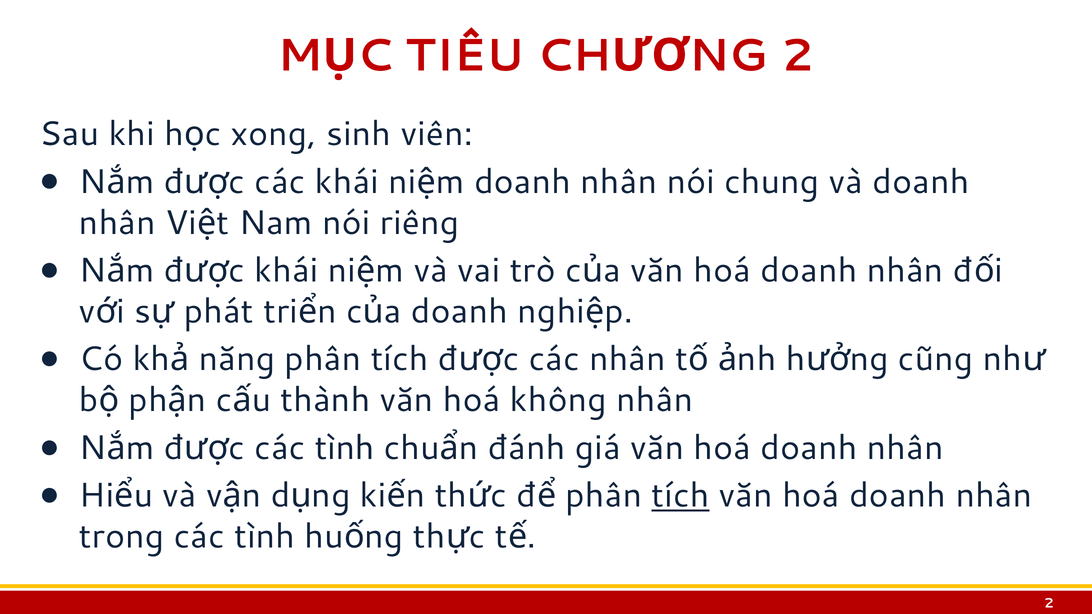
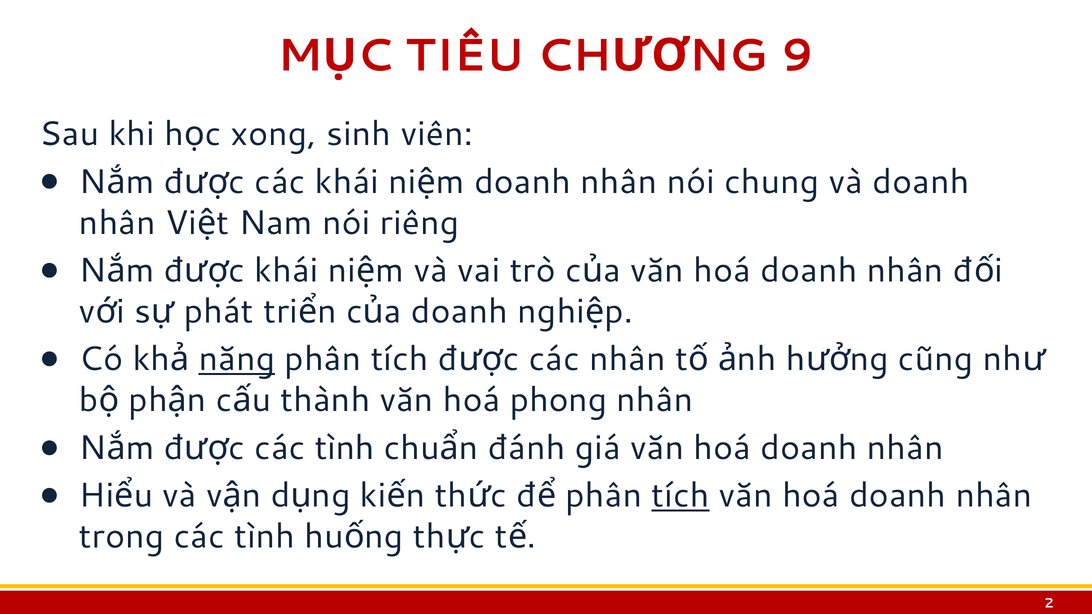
2 at (797, 56): 2 -> 9
năng underline: none -> present
không: không -> phong
